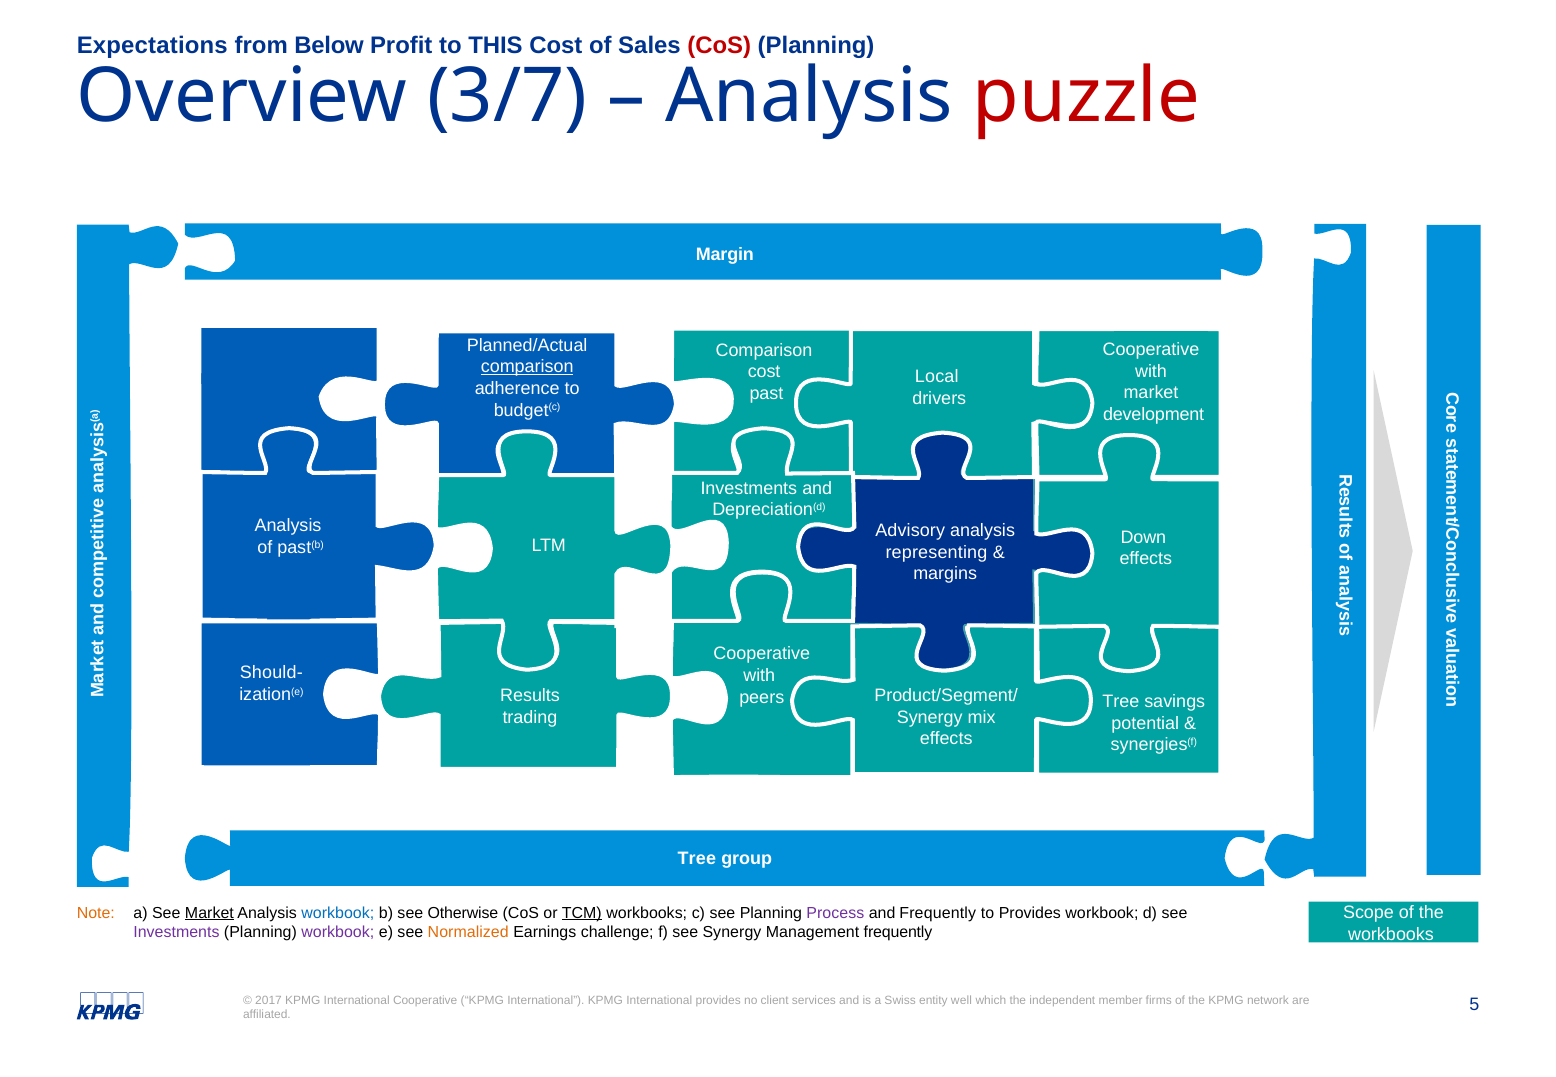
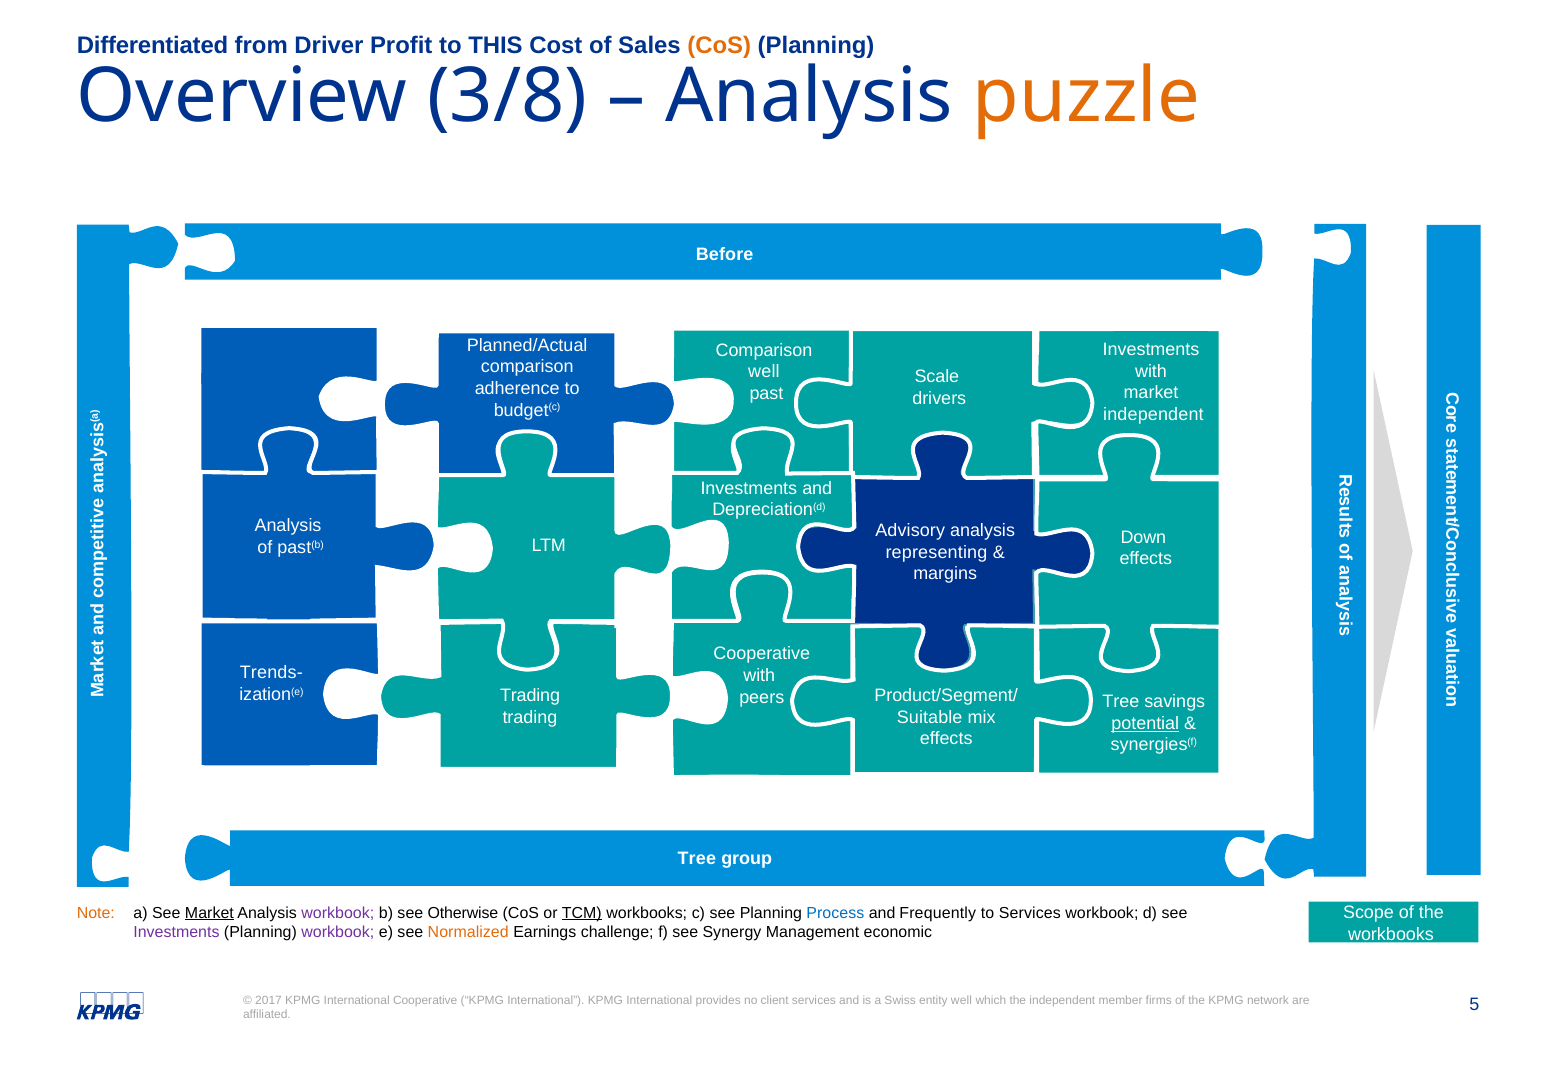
Expectations: Expectations -> Differentiated
Below: Below -> Driver
CoS at (719, 46) colour: red -> orange
3/7: 3/7 -> 3/8
puzzle colour: red -> orange
Margin: Margin -> Before
Cooperative at (1151, 350): Cooperative -> Investments
comparison at (527, 367) underline: present -> none
cost at (764, 372): cost -> well
Local: Local -> Scale
development at (1154, 415): development -> independent
Should-: Should- -> Trends-
Results at (530, 696): Results -> Trading
Synergy at (930, 717): Synergy -> Suitable
potential underline: none -> present
workbook at (338, 913) colour: blue -> purple
Process colour: purple -> blue
to Provides: Provides -> Services
Management frequently: frequently -> economic
